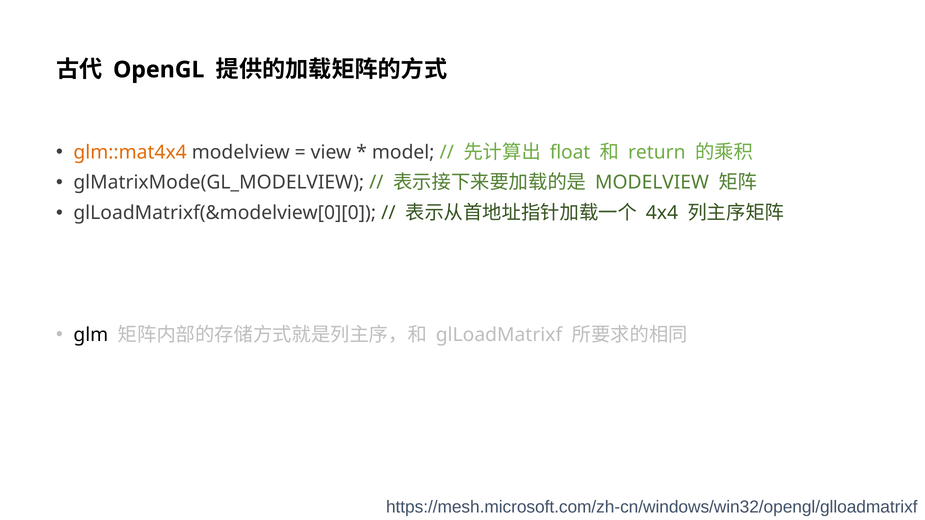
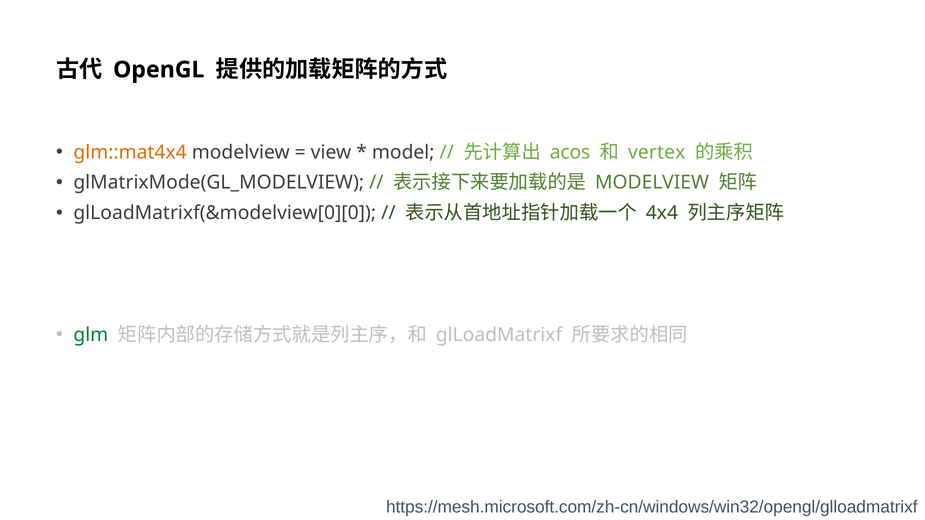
float: float -> acos
return: return -> vertex
glm colour: black -> green
